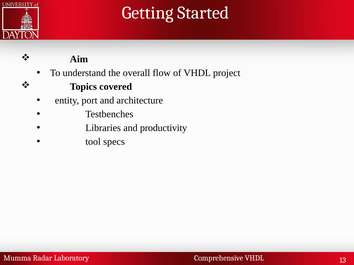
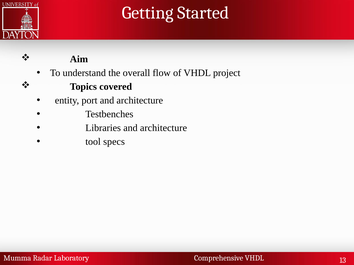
Libraries and productivity: productivity -> architecture
